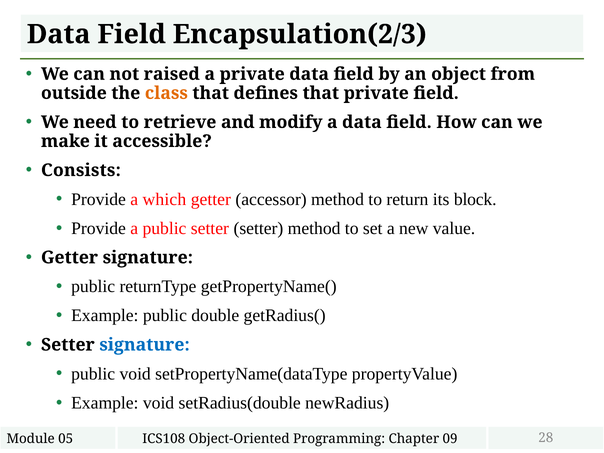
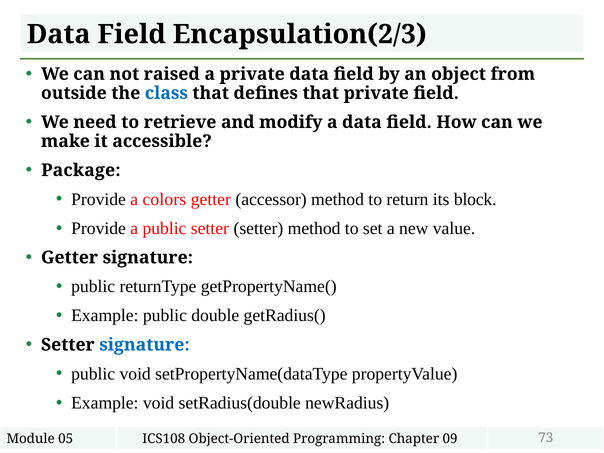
class colour: orange -> blue
Consists: Consists -> Package
which: which -> colors
28: 28 -> 73
